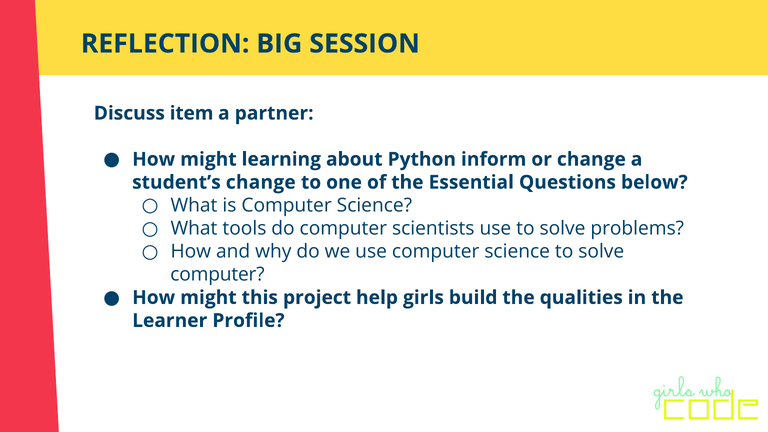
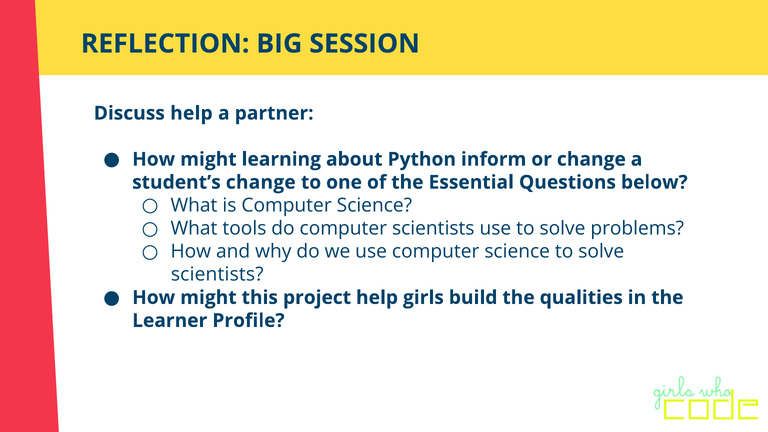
Discuss item: item -> help
computer at (217, 275): computer -> scientists
